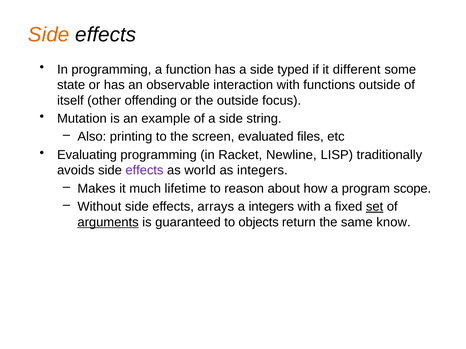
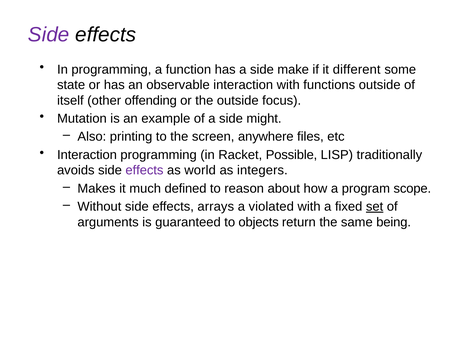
Side at (49, 35) colour: orange -> purple
typed: typed -> make
string: string -> might
evaluated: evaluated -> anywhere
Evaluating at (87, 155): Evaluating -> Interaction
Newline: Newline -> Possible
lifetime: lifetime -> defined
a integers: integers -> violated
arguments underline: present -> none
know: know -> being
